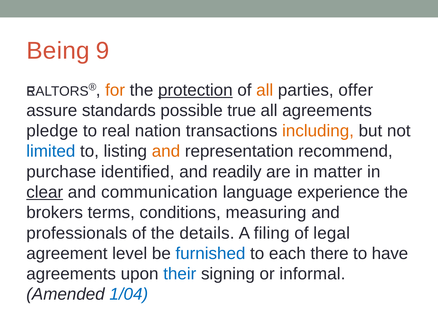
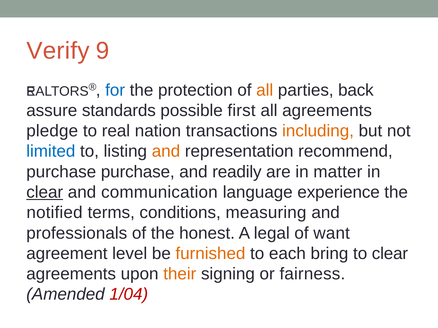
Being: Being -> Verify
for colour: orange -> blue
protection underline: present -> none
offer: offer -> back
true: true -> first
purchase identified: identified -> purchase
brokers: brokers -> notified
details: details -> honest
filing: filing -> legal
legal: legal -> want
furnished colour: blue -> orange
there: there -> bring
to have: have -> clear
their colour: blue -> orange
informal: informal -> fairness
1/04 colour: blue -> red
